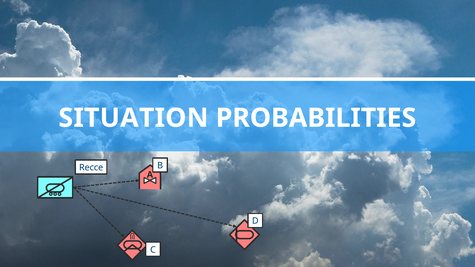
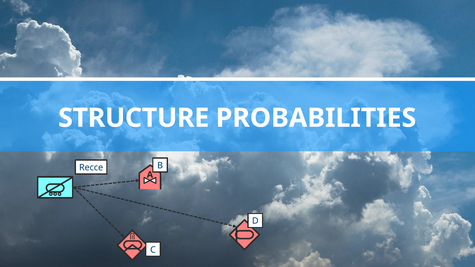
SITUATION: SITUATION -> STRUCTURE
